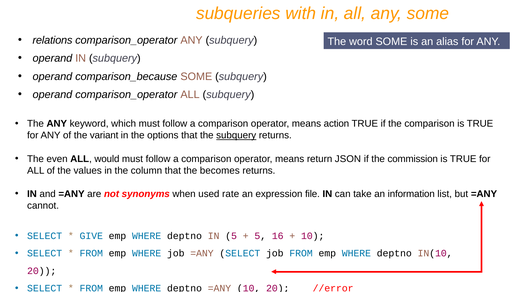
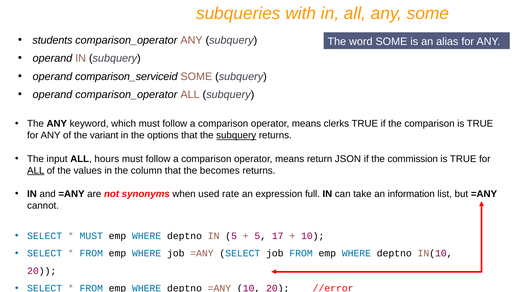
relations: relations -> students
comparison_because: comparison_because -> comparison_serviceid
action: action -> clerks
even: even -> input
would: would -> hours
ALL at (36, 170) underline: none -> present
file: file -> full
GIVE at (91, 235): GIVE -> MUST
16: 16 -> 17
